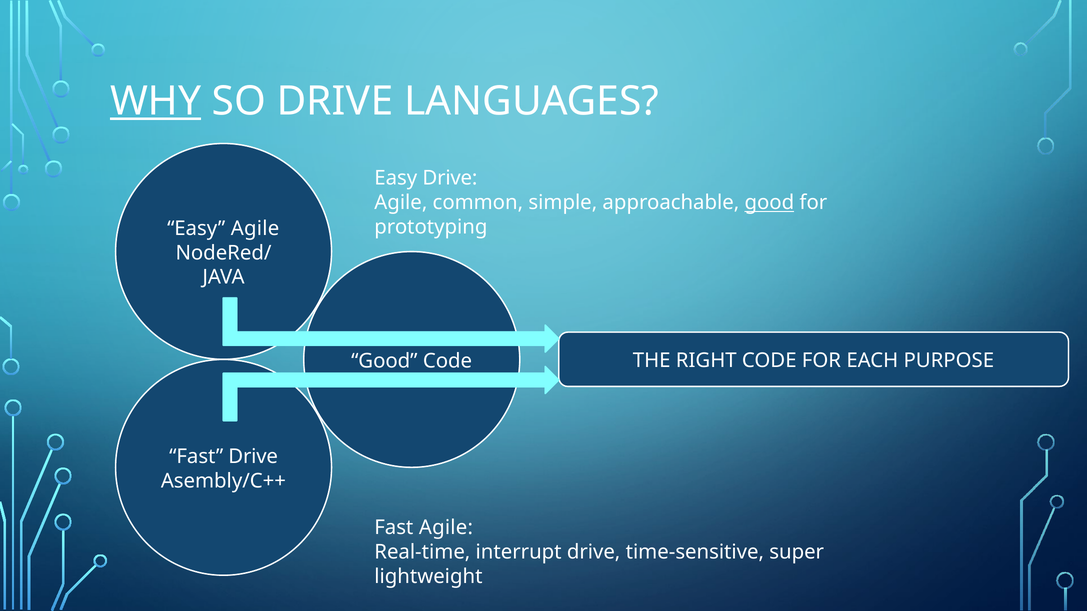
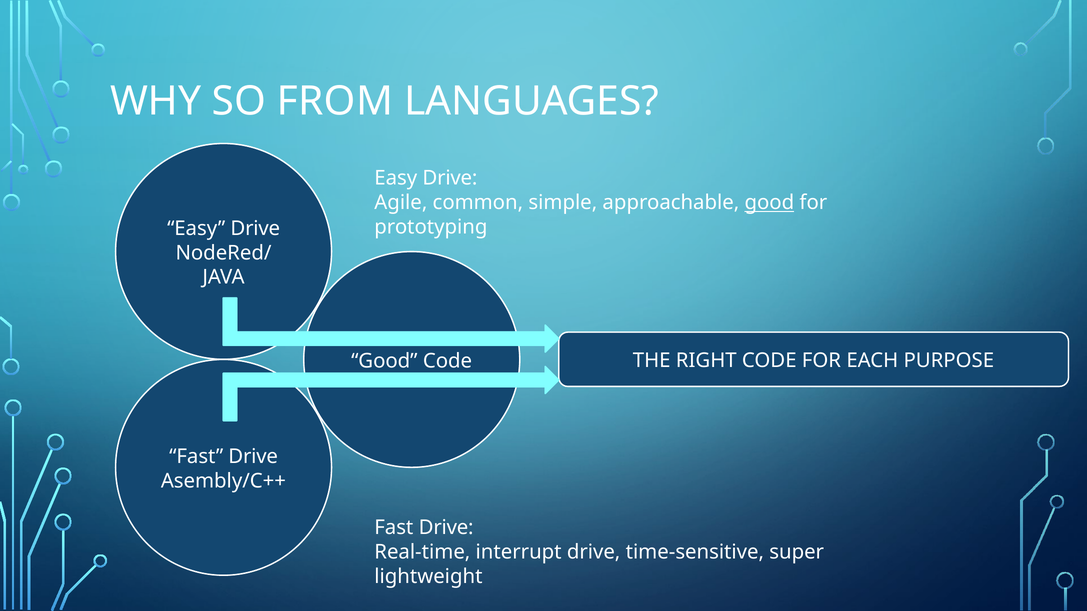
WHY underline: present -> none
SO DRIVE: DRIVE -> FROM
Agile at (255, 229): Agile -> Drive
Agile at (446, 528): Agile -> Drive
